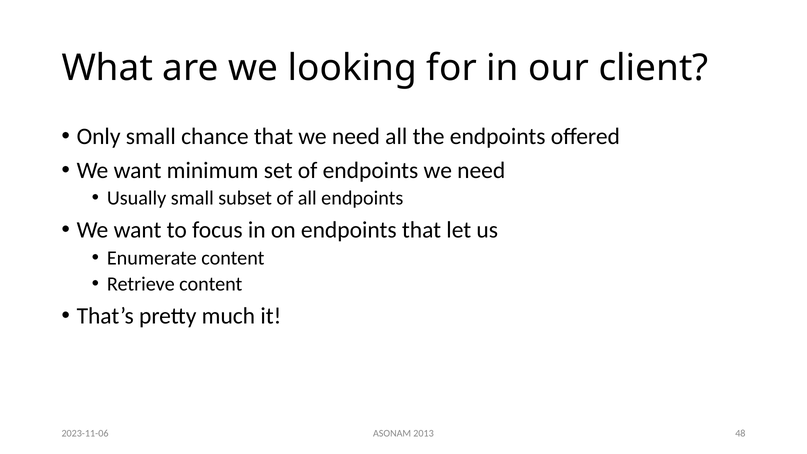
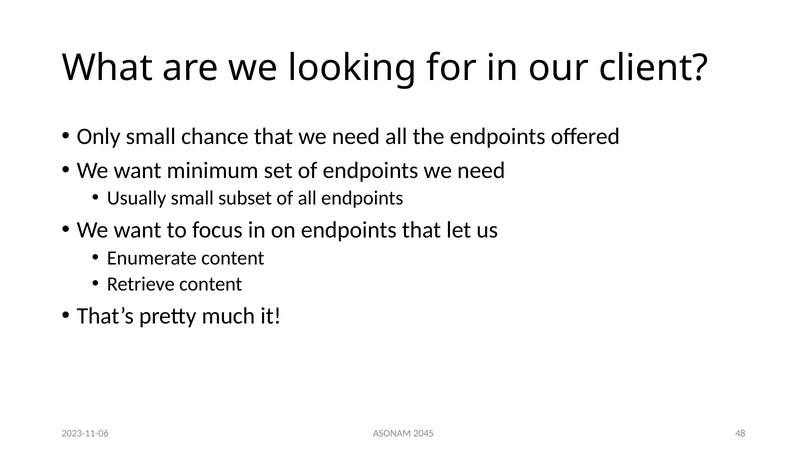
2013: 2013 -> 2045
